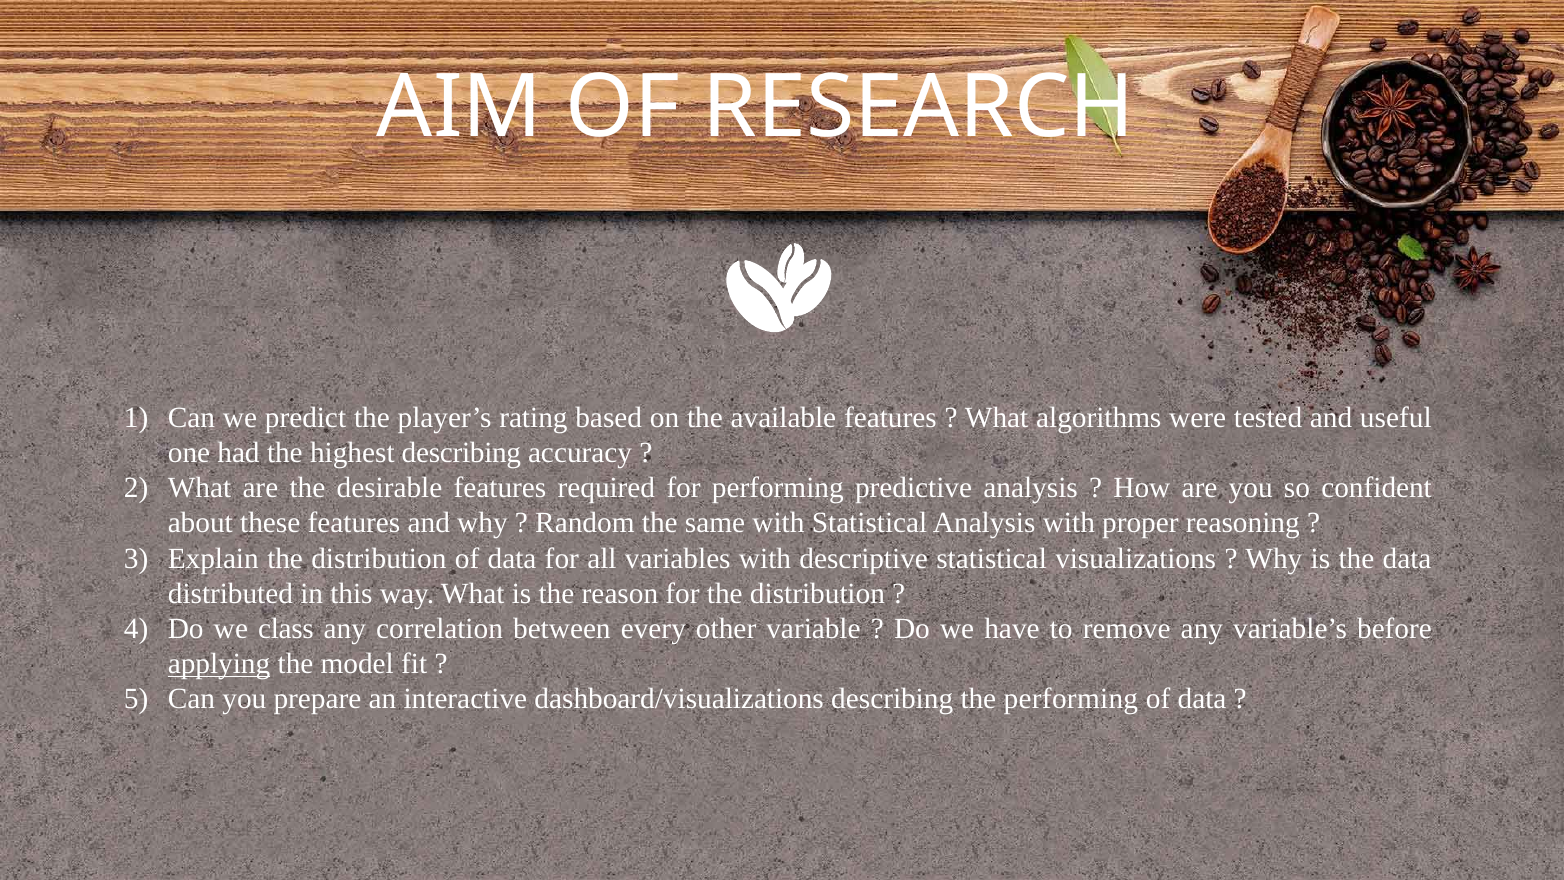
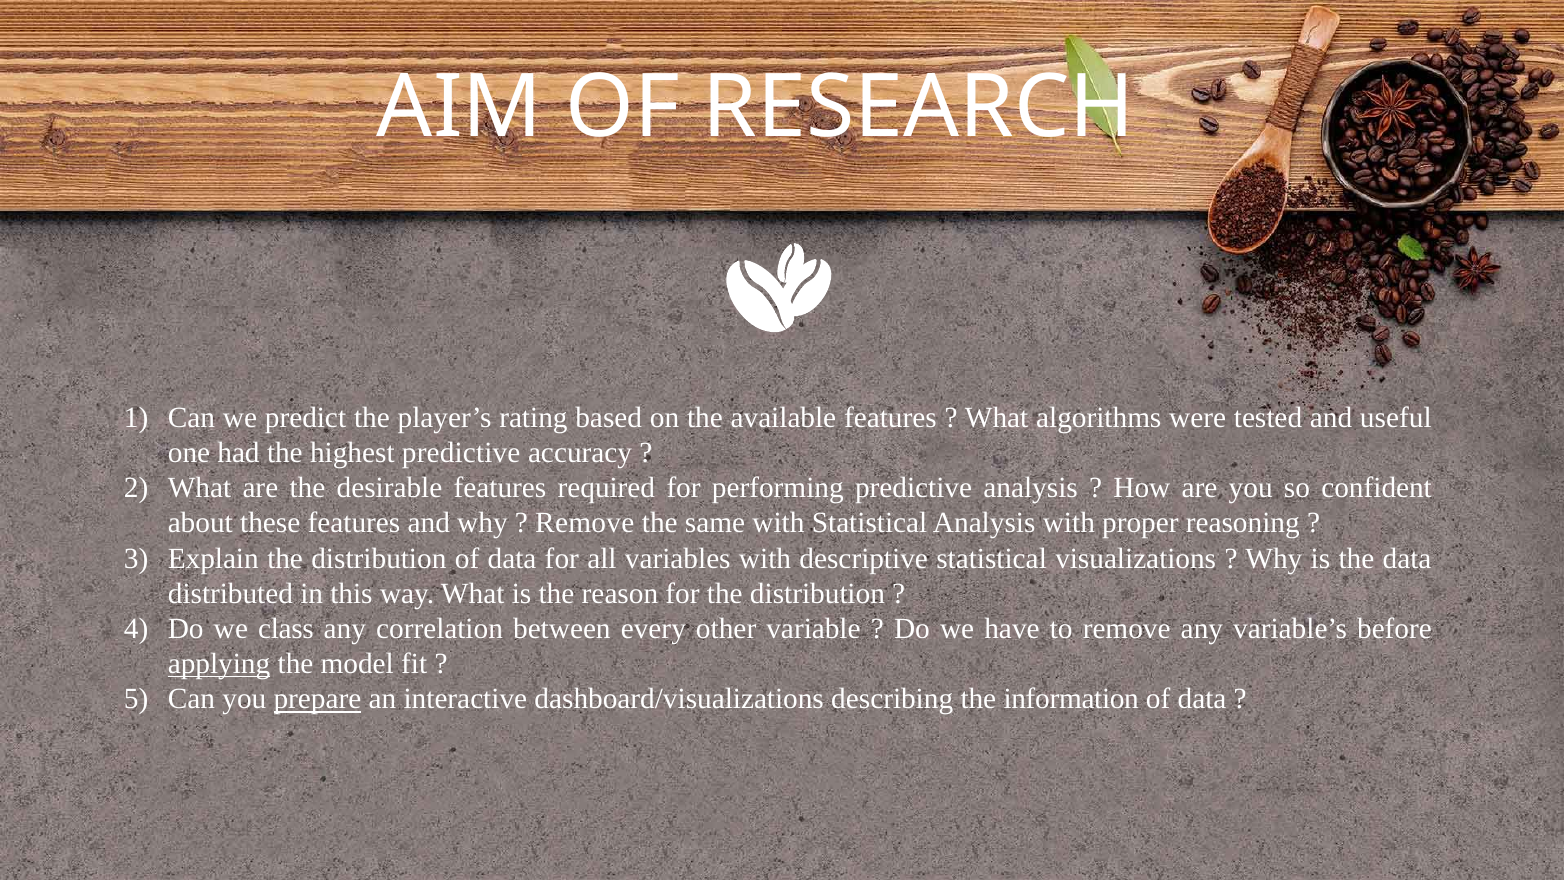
highest describing: describing -> predictive
Random at (585, 523): Random -> Remove
prepare underline: none -> present
the performing: performing -> information
